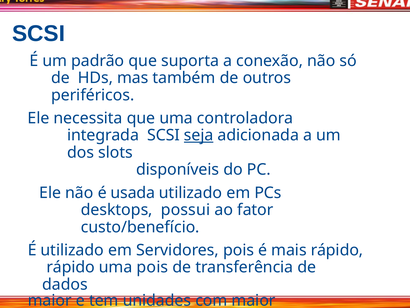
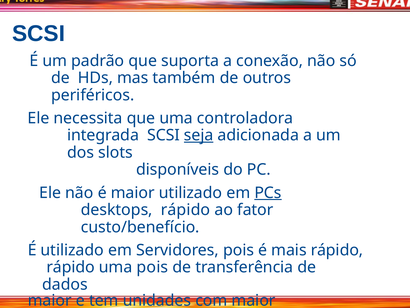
é usada: usada -> maior
PCs underline: none -> present
desktops possui: possui -> rápido
